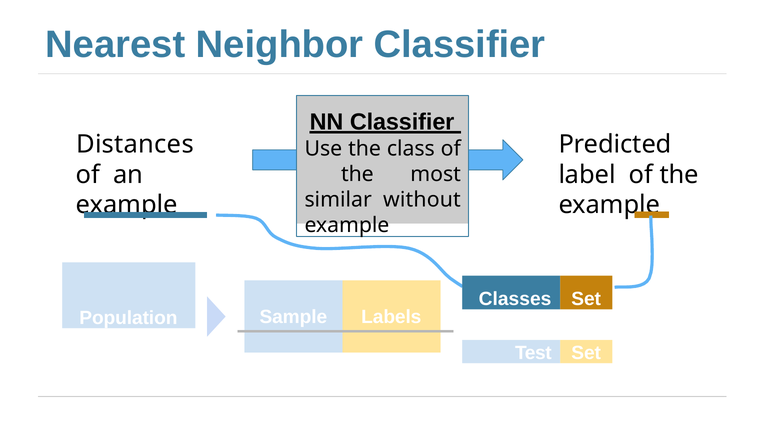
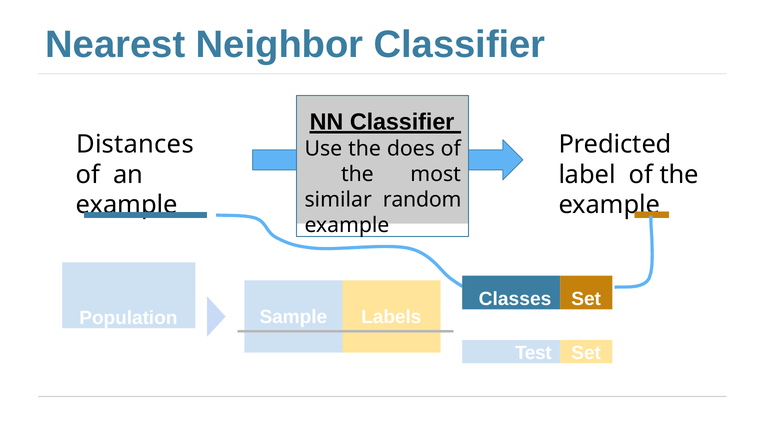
class: class -> does
without: without -> random
